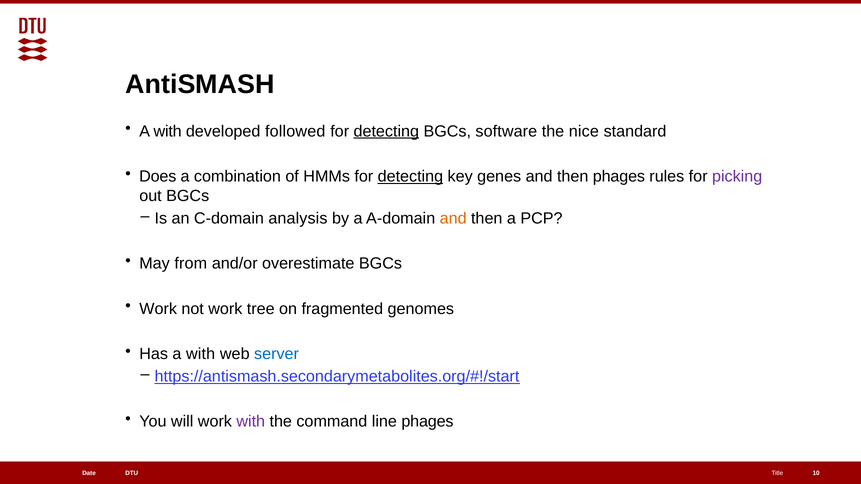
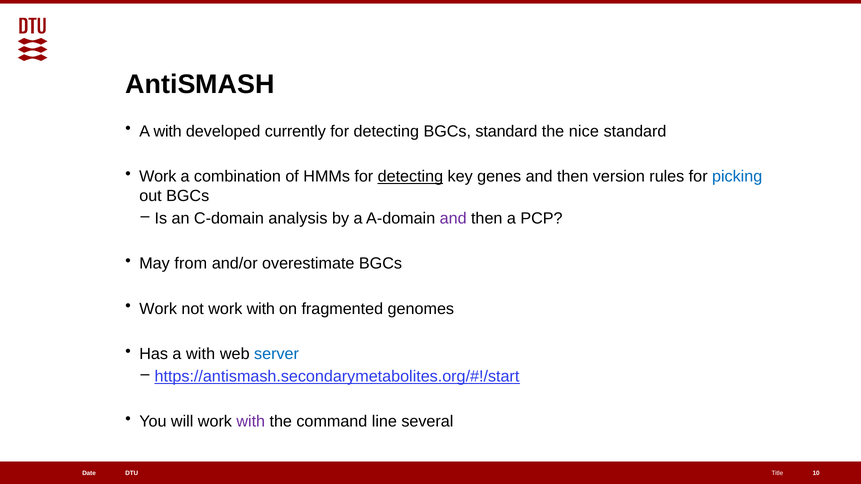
followed: followed -> currently
detecting at (386, 131) underline: present -> none
BGCs software: software -> standard
Does at (158, 177): Does -> Work
then phages: phages -> version
picking colour: purple -> blue
and at (453, 219) colour: orange -> purple
not work tree: tree -> with
line phages: phages -> several
